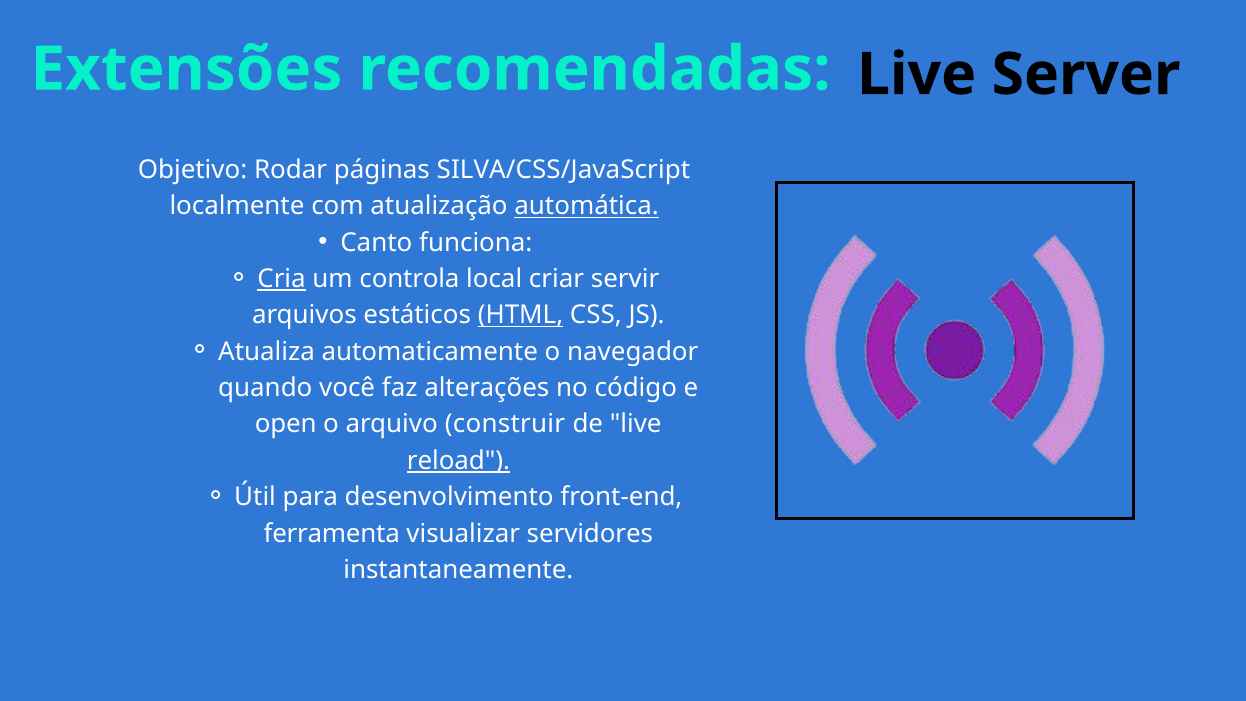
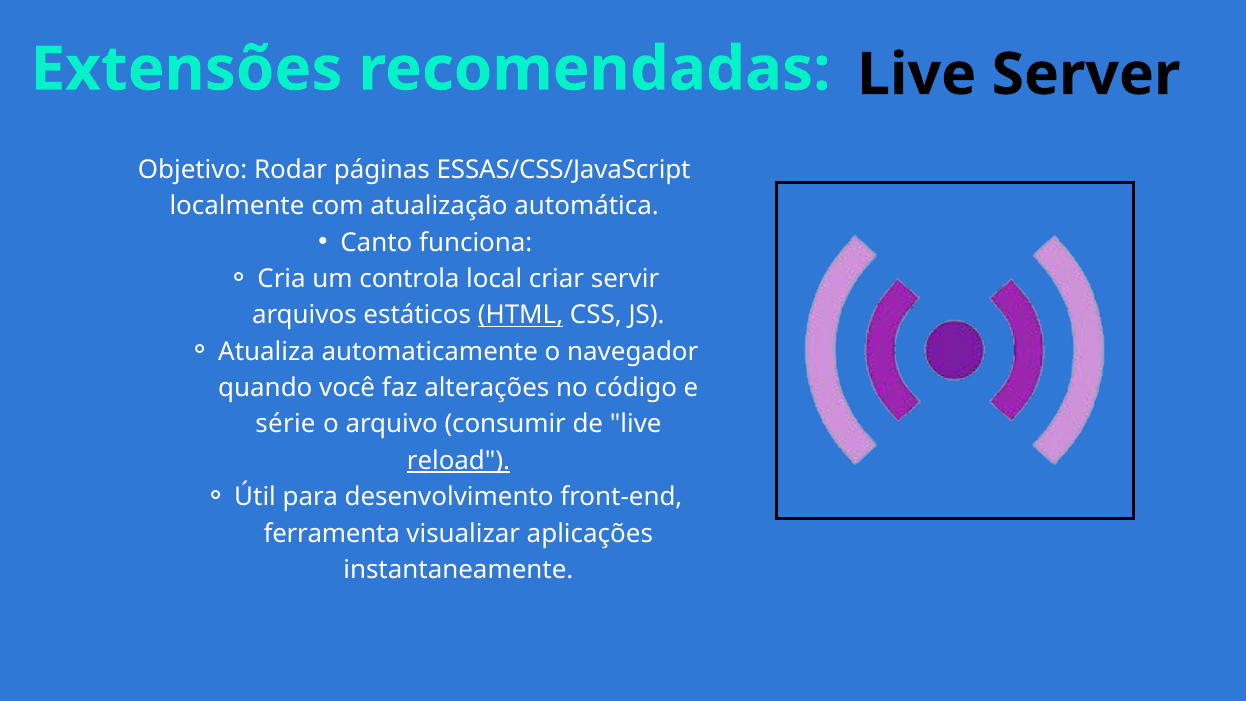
SILVA/CSS/JavaScript: SILVA/CSS/JavaScript -> ESSAS/CSS/JavaScript
automática underline: present -> none
Cria underline: present -> none
open: open -> série
construir: construir -> consumir
servidores: servidores -> aplicações
